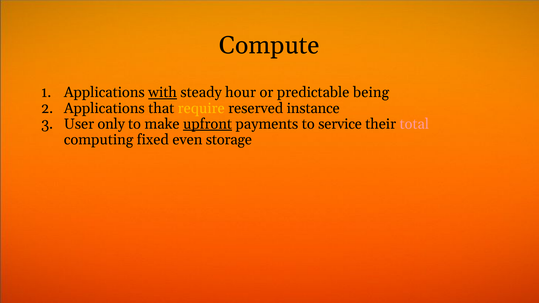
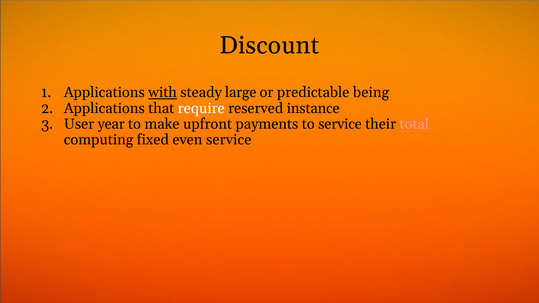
Compute: Compute -> Discount
hour: hour -> large
require colour: yellow -> white
only: only -> year
upfront underline: present -> none
even storage: storage -> service
